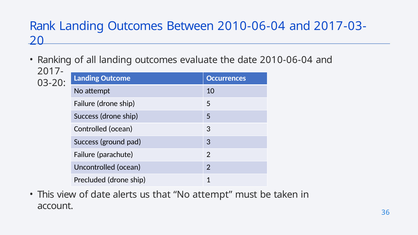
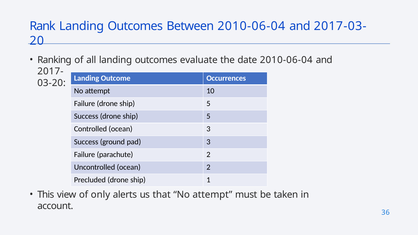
of date: date -> only
